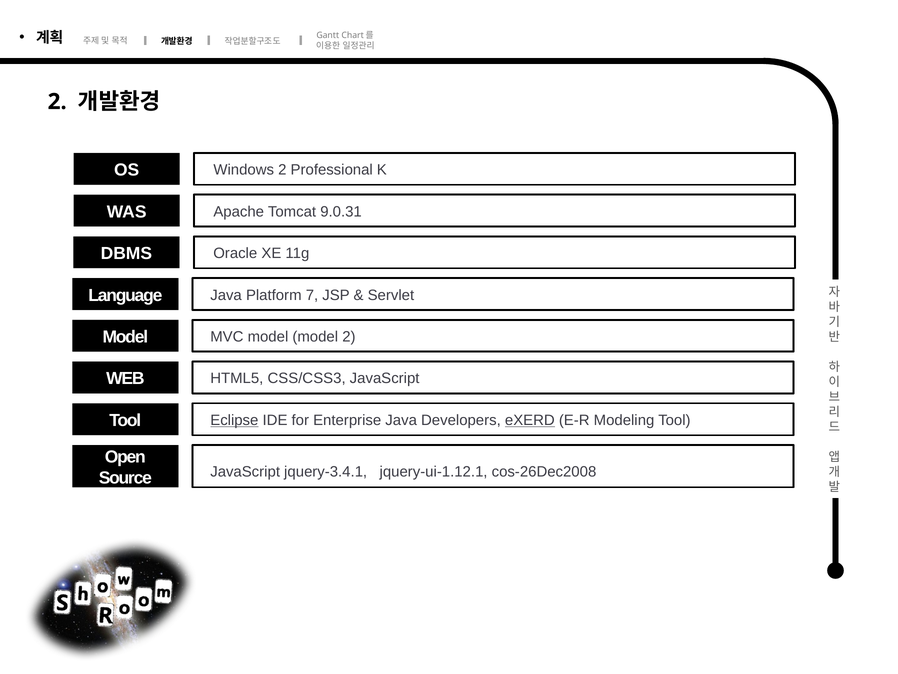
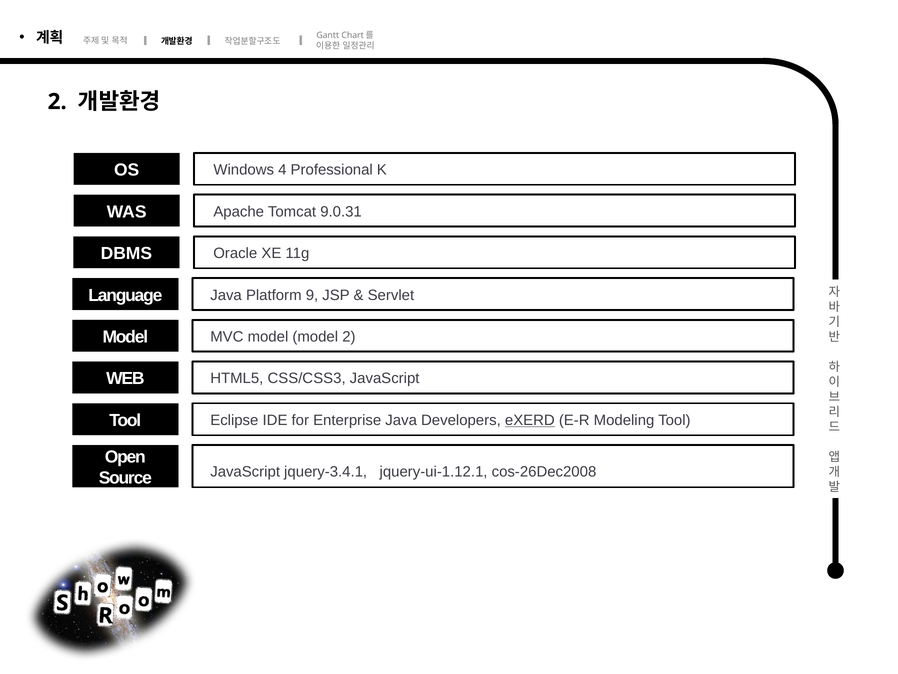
Windows 2: 2 -> 4
7: 7 -> 9
Eclipse underline: present -> none
